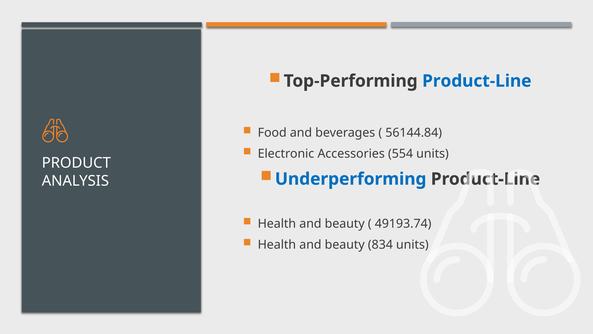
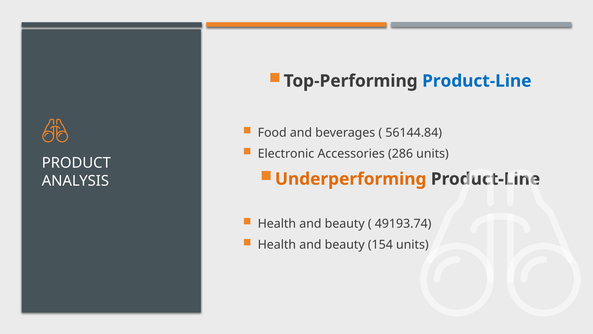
554: 554 -> 286
Underperforming colour: blue -> orange
834: 834 -> 154
